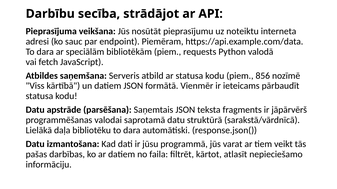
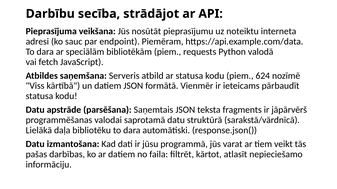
856: 856 -> 624
